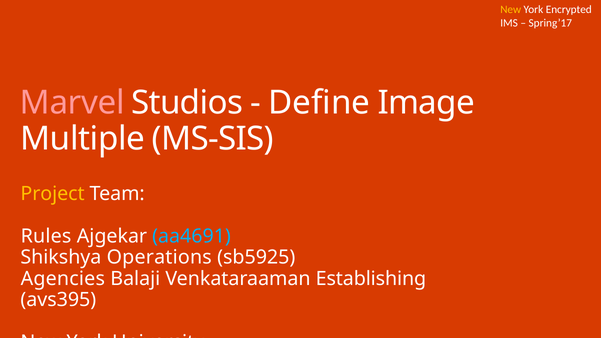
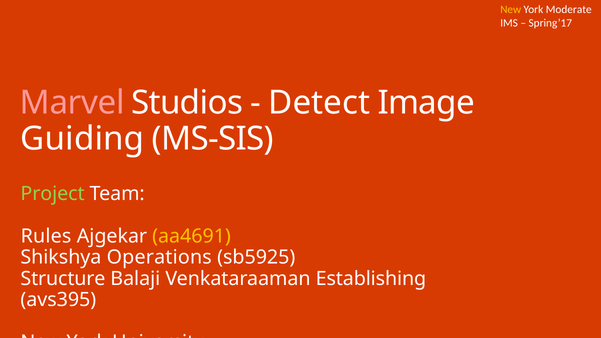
Encrypted: Encrypted -> Moderate
Define: Define -> Detect
Multiple: Multiple -> Guiding
Project colour: yellow -> light green
aa4691 colour: light blue -> yellow
Agencies: Agencies -> Structure
